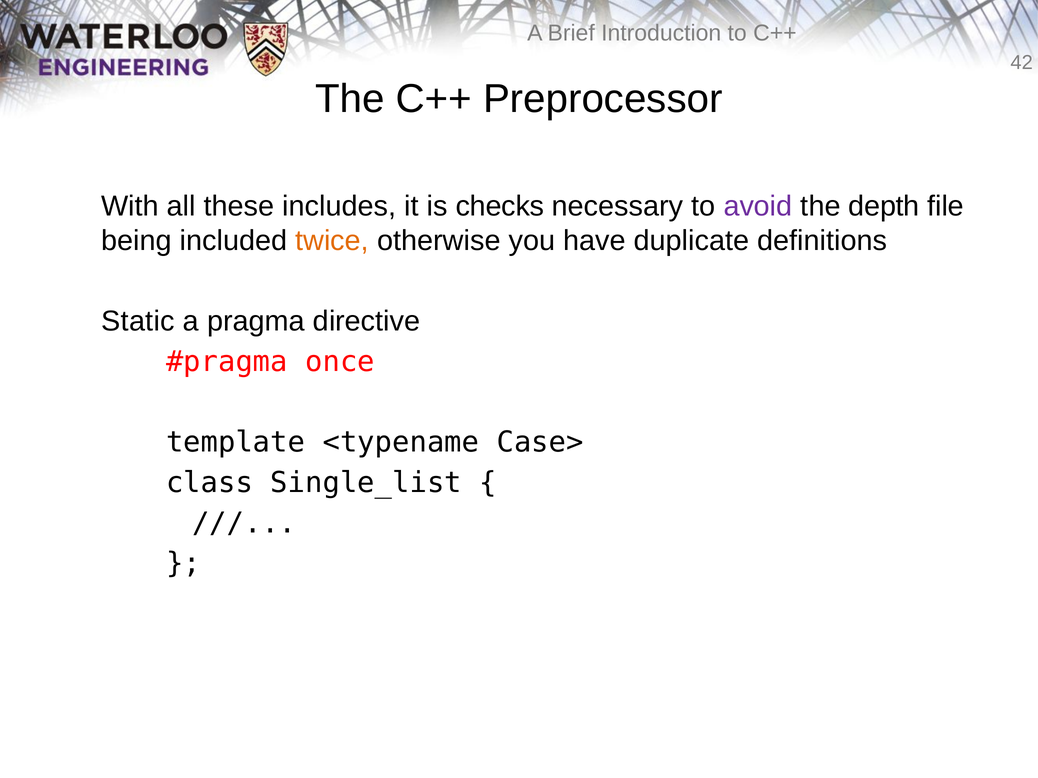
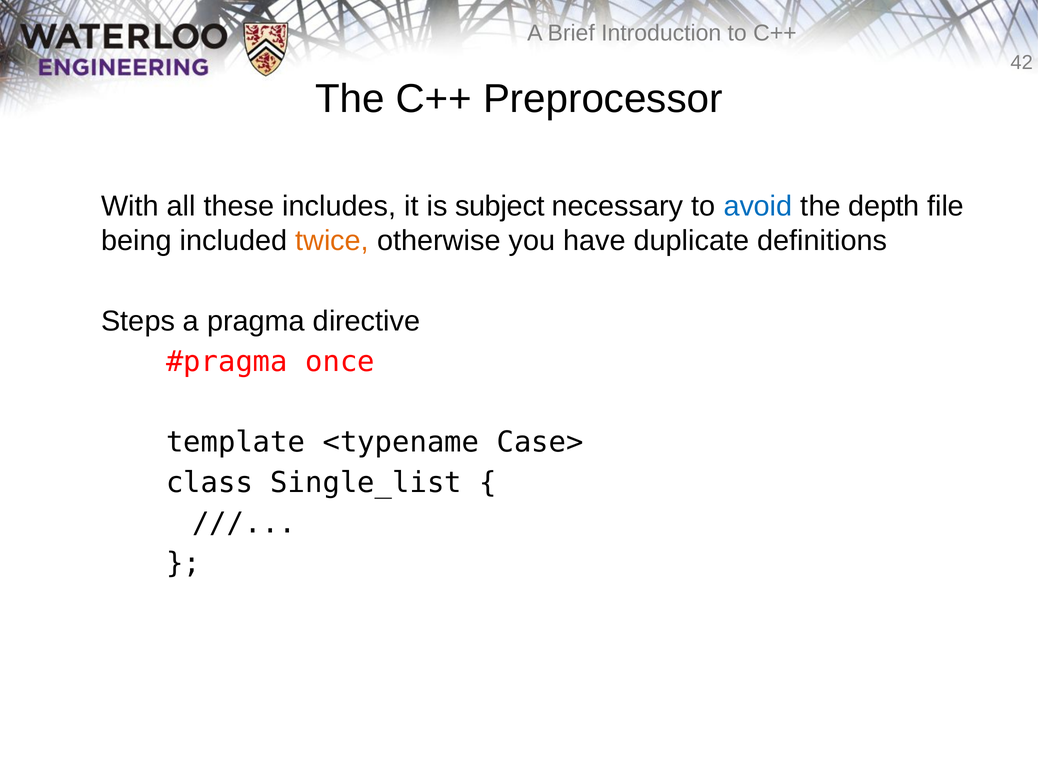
checks: checks -> subject
avoid colour: purple -> blue
Static: Static -> Steps
